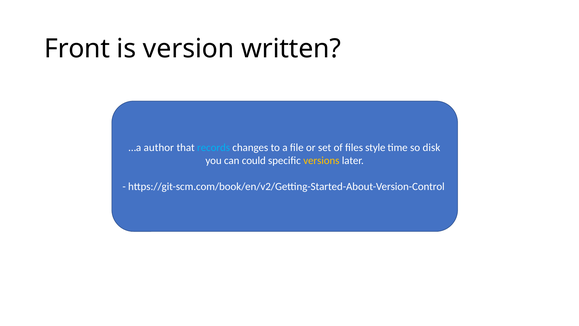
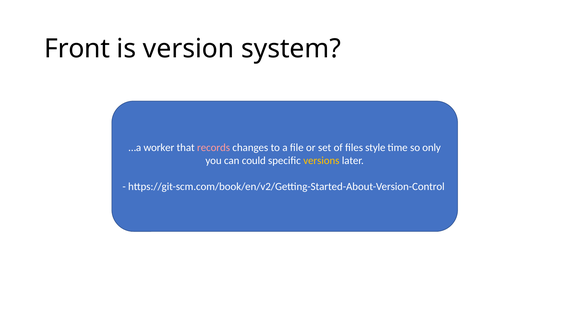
written: written -> system
author: author -> worker
records colour: light blue -> pink
disk: disk -> only
